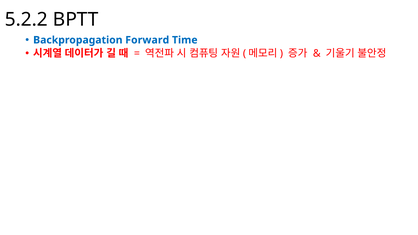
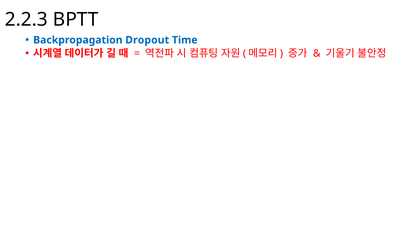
5.2.2: 5.2.2 -> 2.2.3
Forward: Forward -> Dropout
